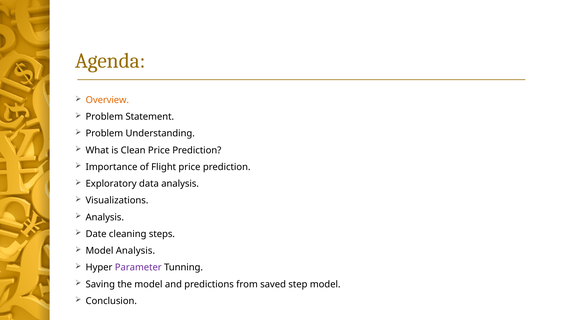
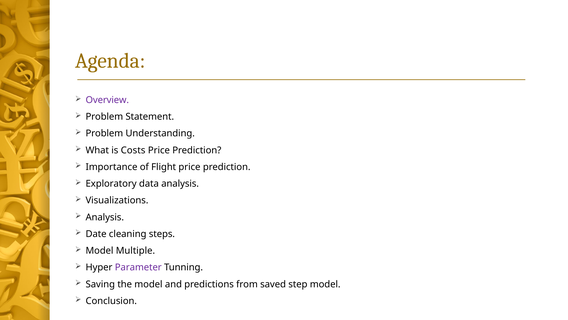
Overview colour: orange -> purple
Clean: Clean -> Costs
Model Analysis: Analysis -> Multiple
